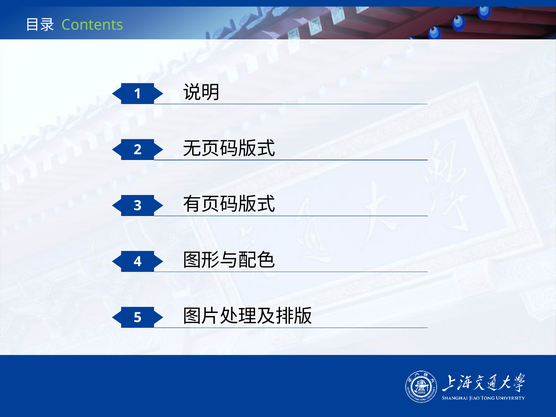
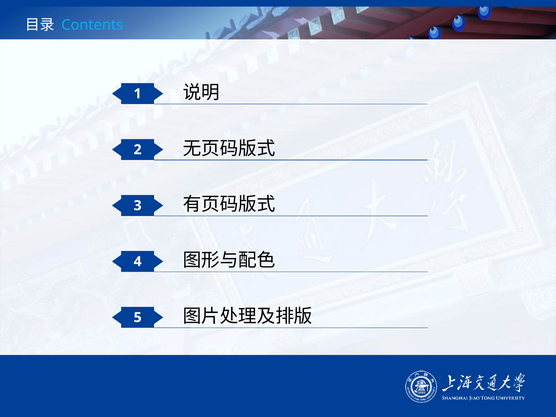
Contents colour: light green -> light blue
